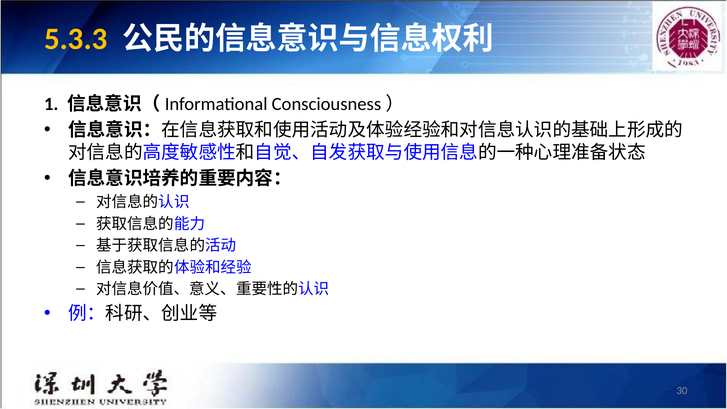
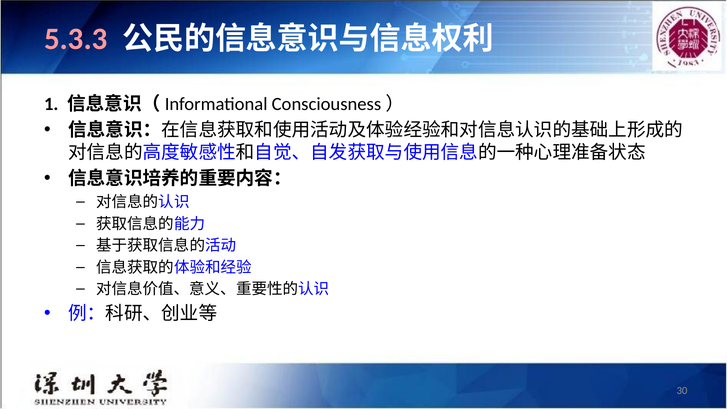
5.3.3 colour: yellow -> pink
